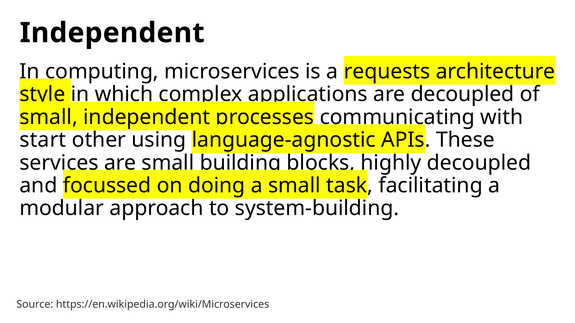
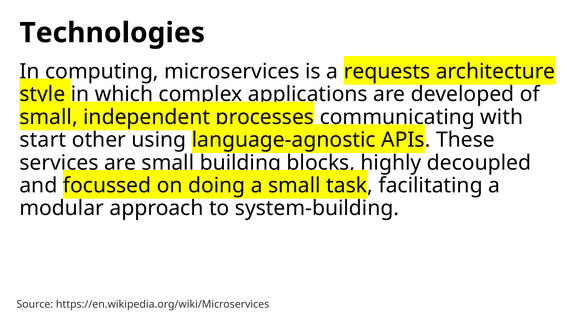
Independent at (112, 33): Independent -> Technologies
are decoupled: decoupled -> developed
